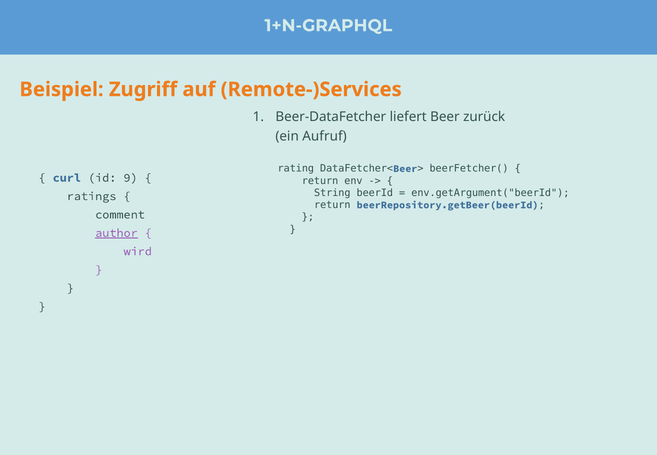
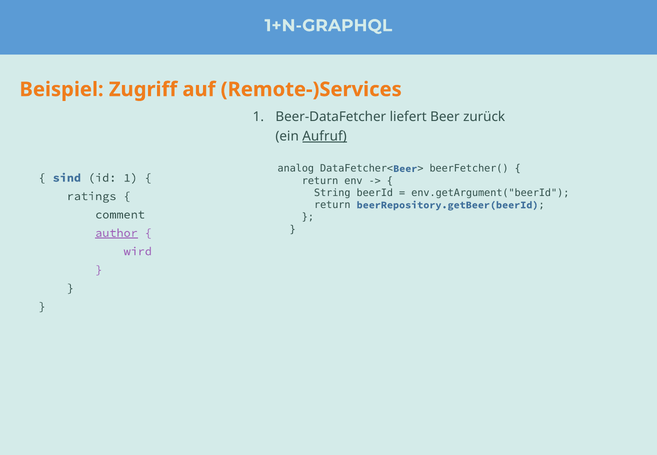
Aufruf underline: none -> present
rating: rating -> analog
curl: curl -> sind
id 9: 9 -> 1
